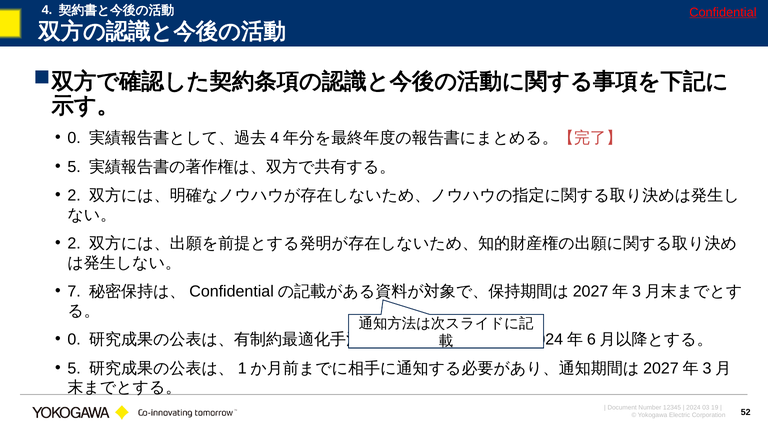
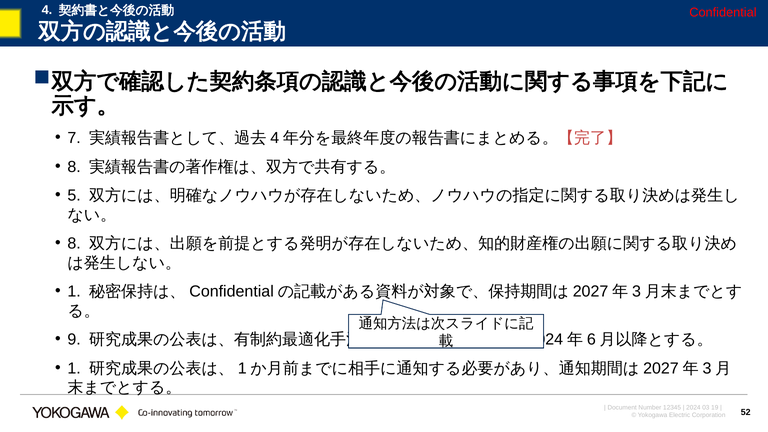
Confidential underline: present -> none
0 at (74, 138): 0 -> 7
5 at (74, 167): 5 -> 8
2 at (74, 196): 2 -> 5
2 at (74, 244): 2 -> 8
7 at (74, 292): 7 -> 1
0 at (74, 340): 0 -> 9
5 at (74, 368): 5 -> 1
